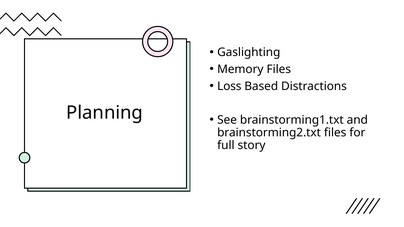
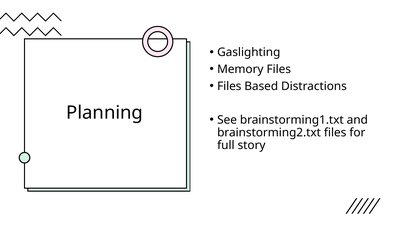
Loss at (229, 86): Loss -> Files
